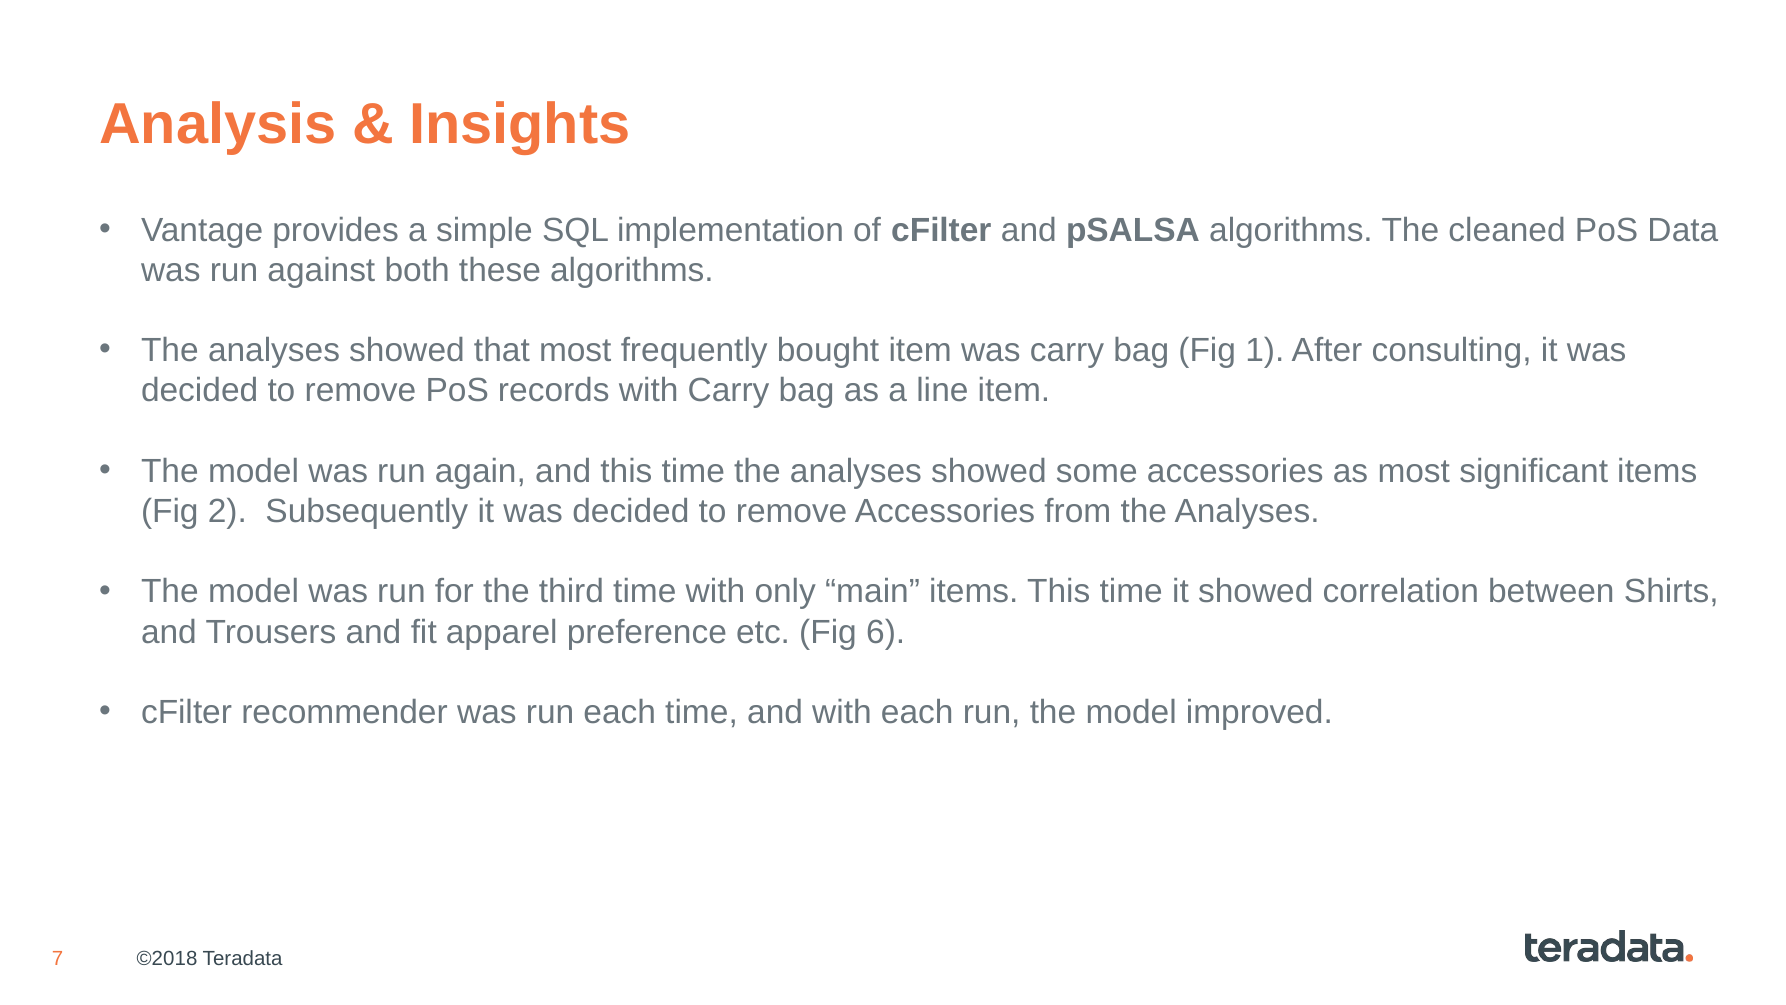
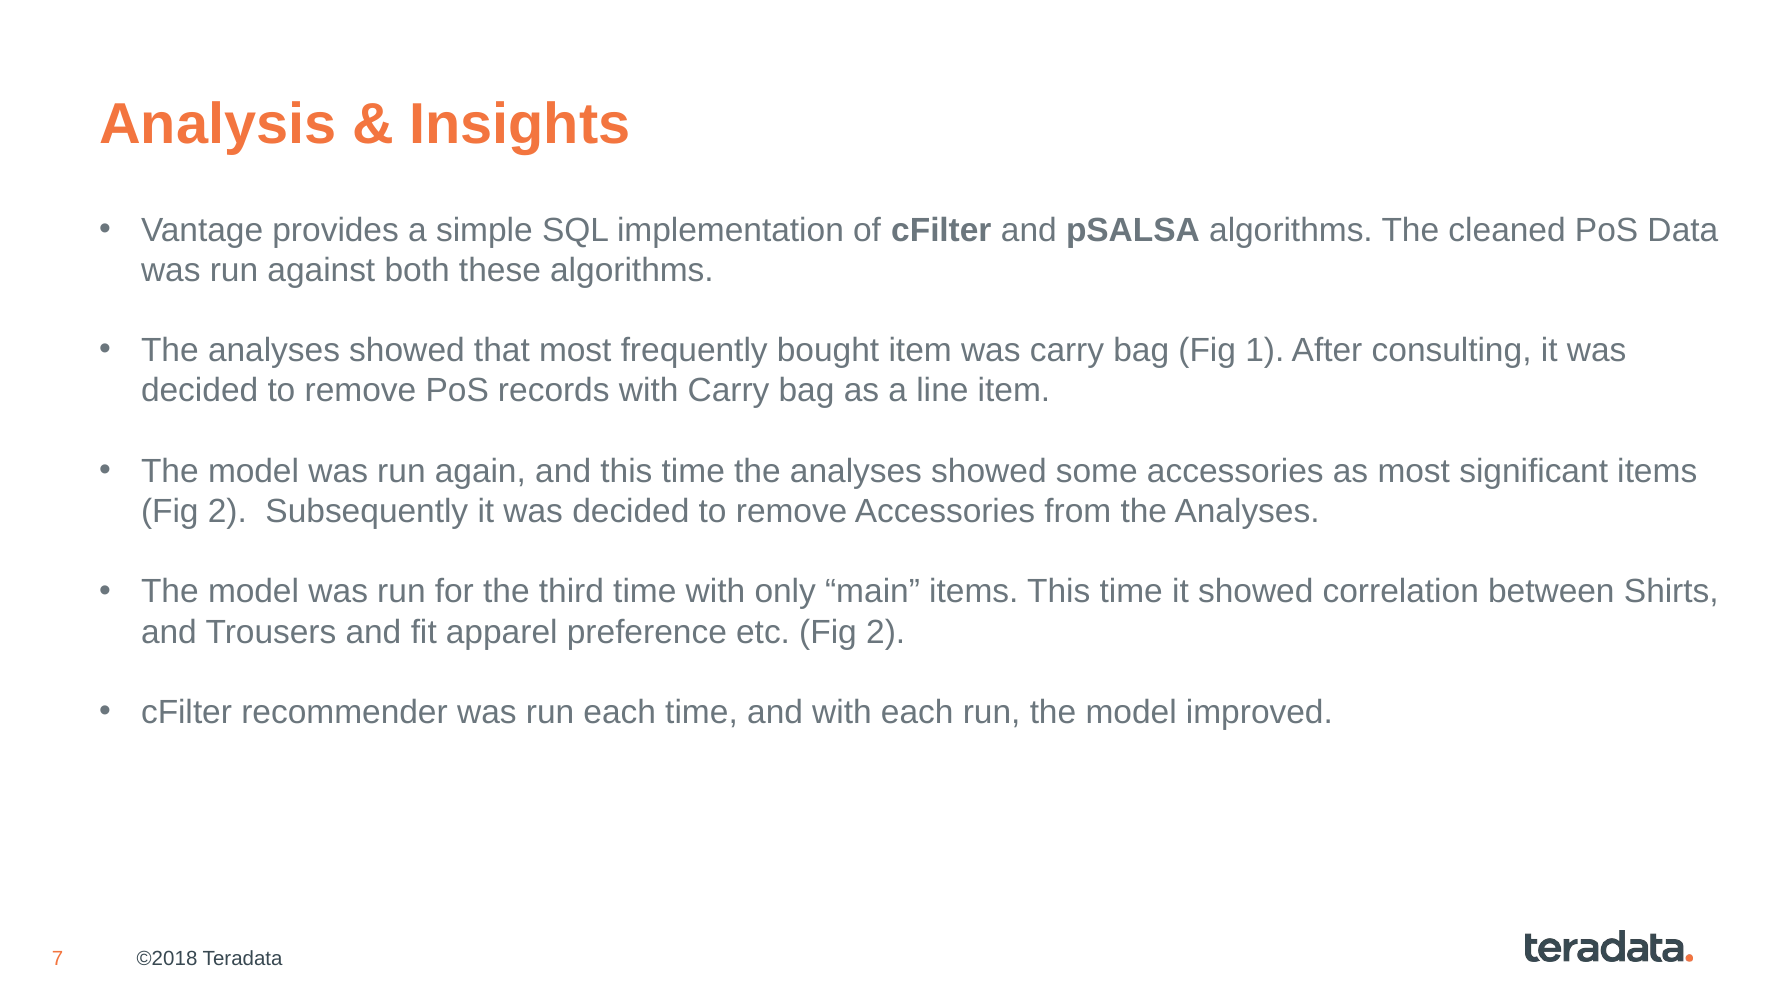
etc Fig 6: 6 -> 2
